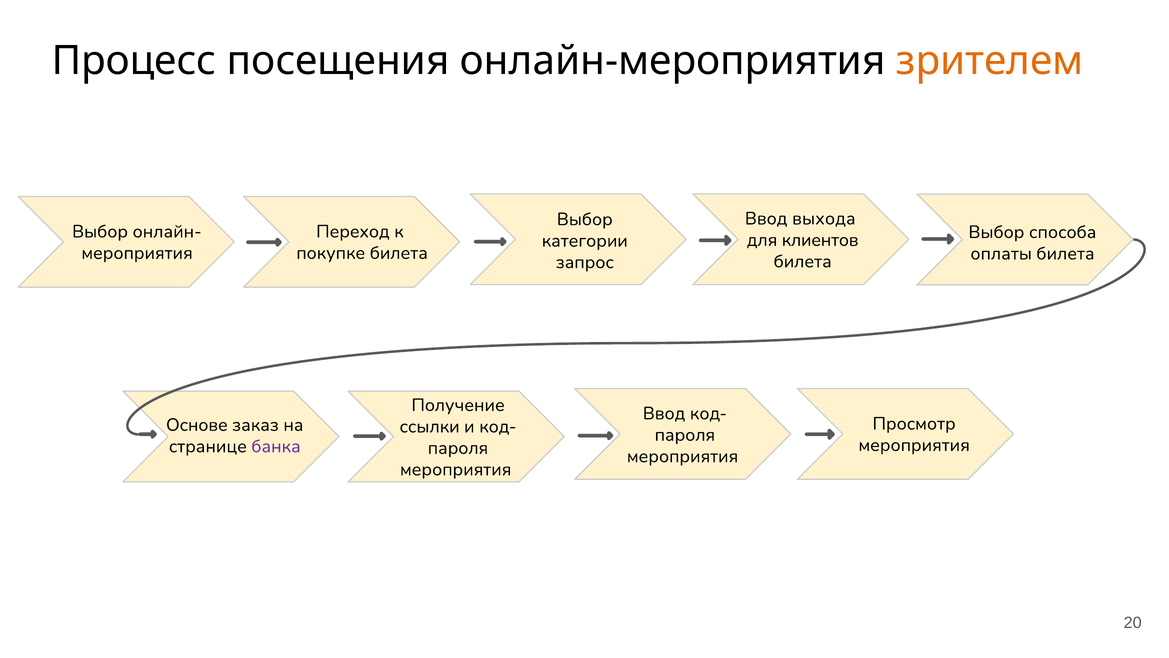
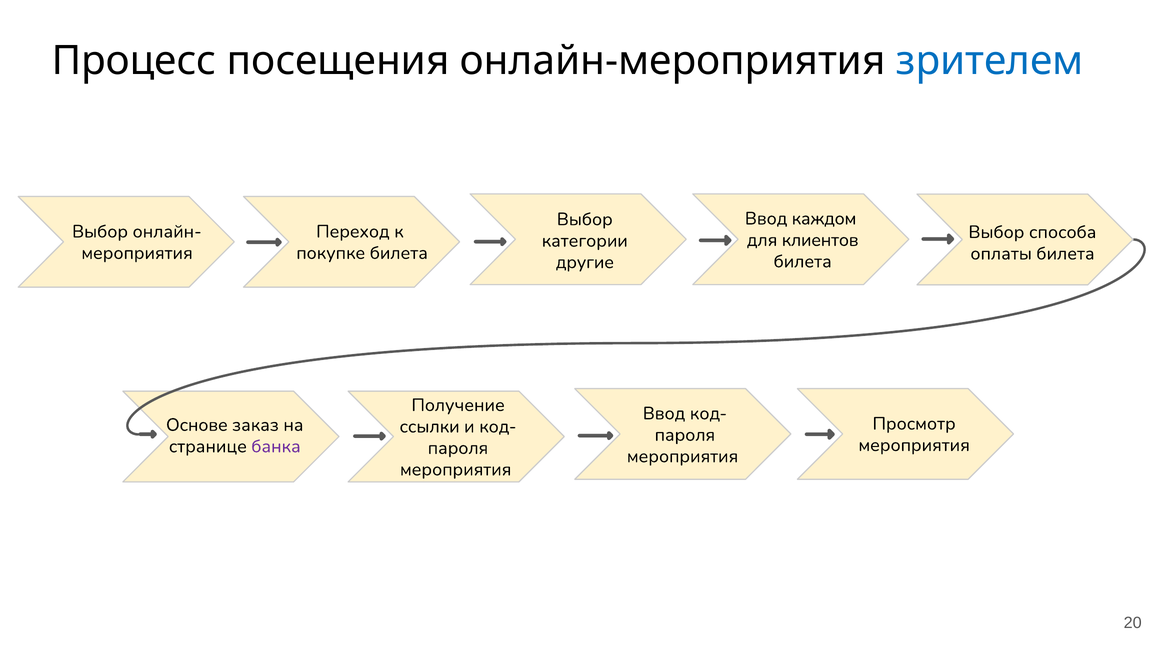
зрителем colour: orange -> blue
выхода: выхода -> каждом
запрос: запрос -> другие
